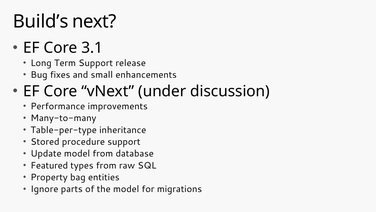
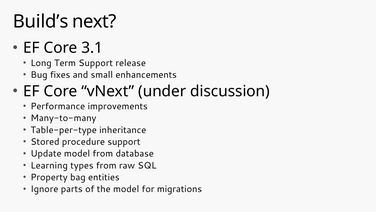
Featured: Featured -> Learning
